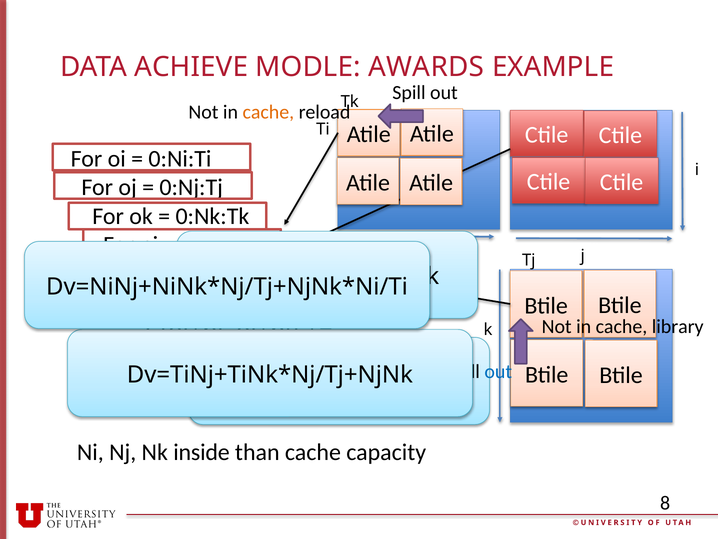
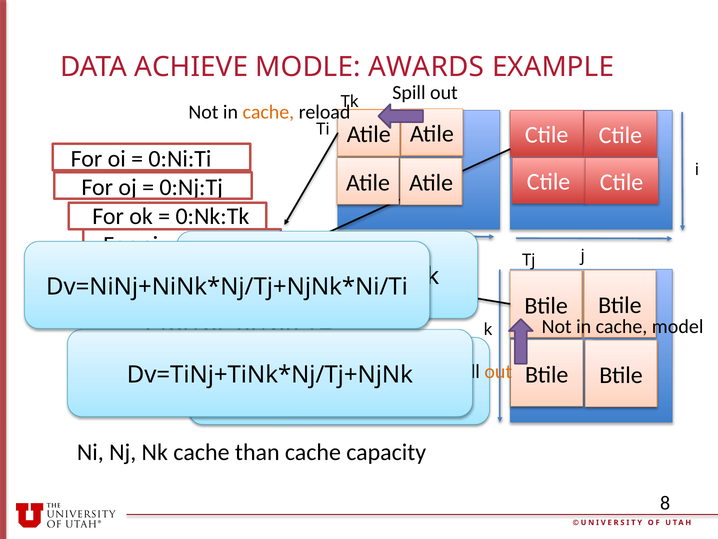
library: library -> model
out at (498, 372) colour: blue -> orange
Nk inside: inside -> cache
